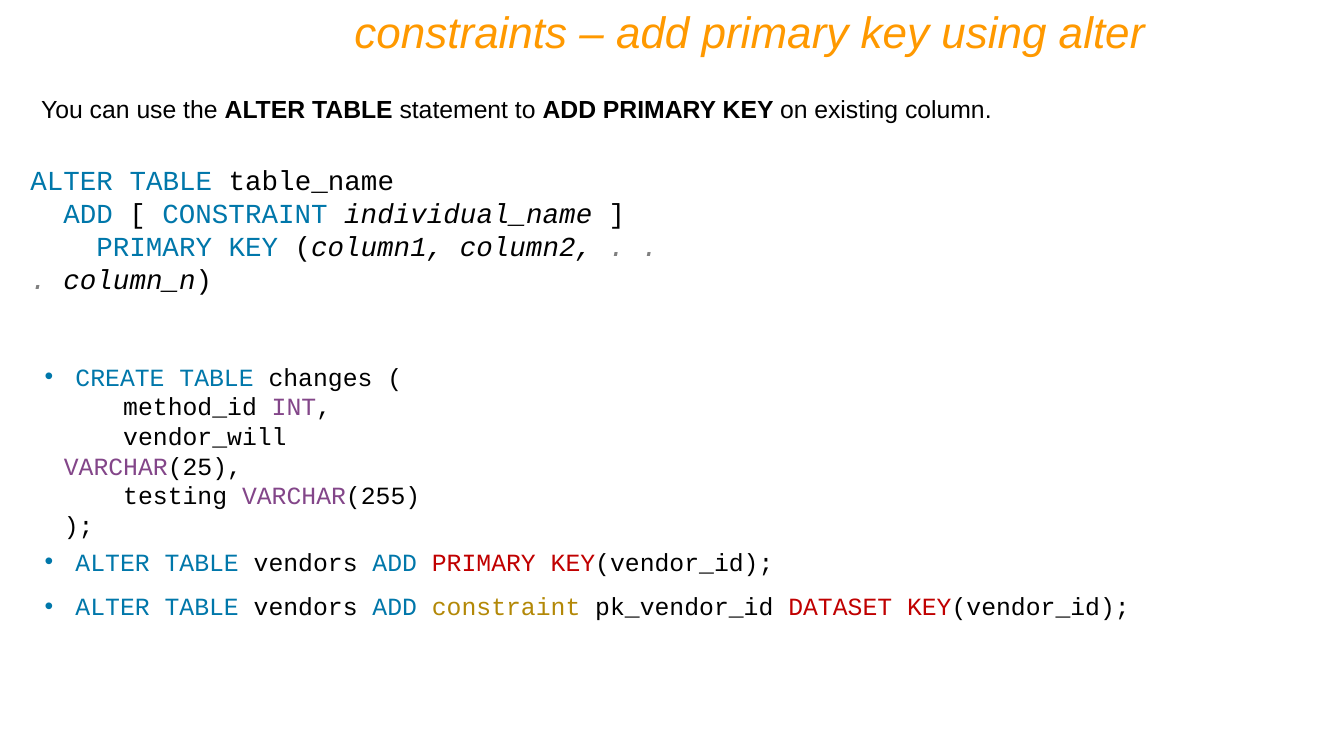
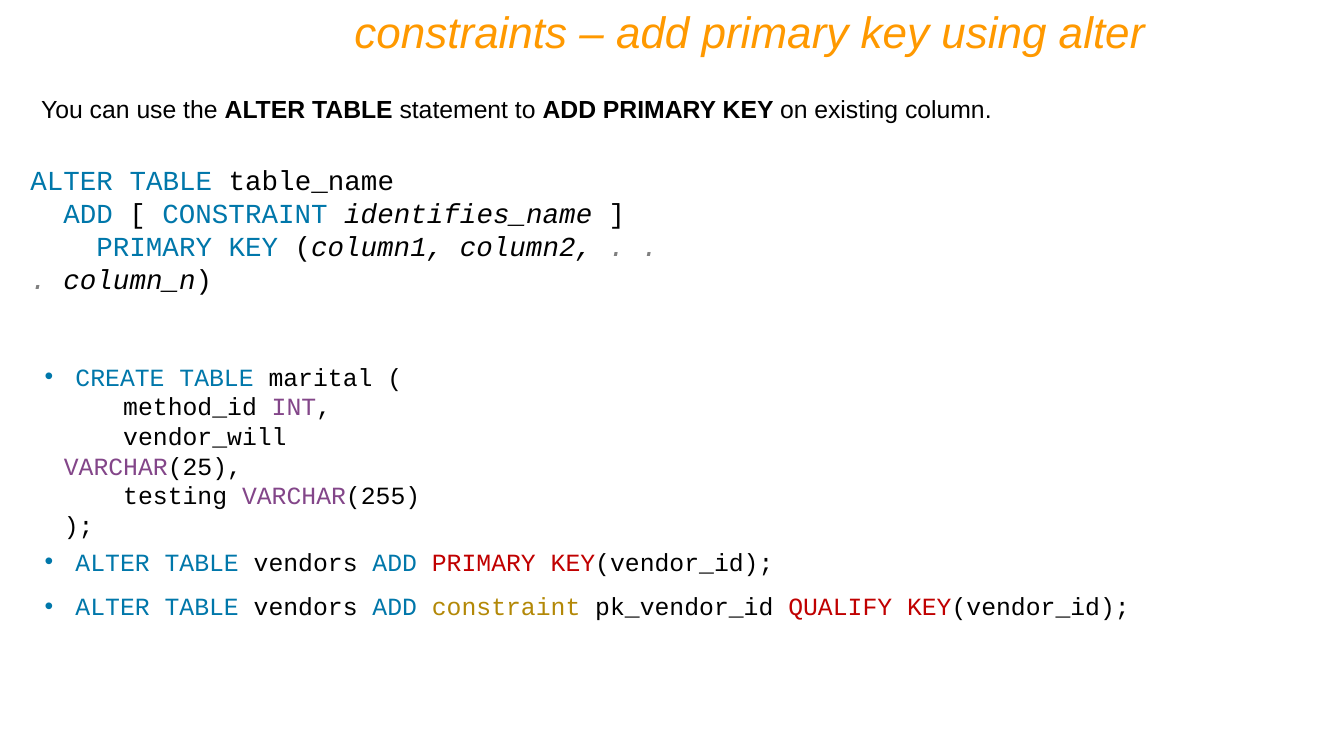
individual_name: individual_name -> identifies_name
changes: changes -> marital
DATASET: DATASET -> QUALIFY
